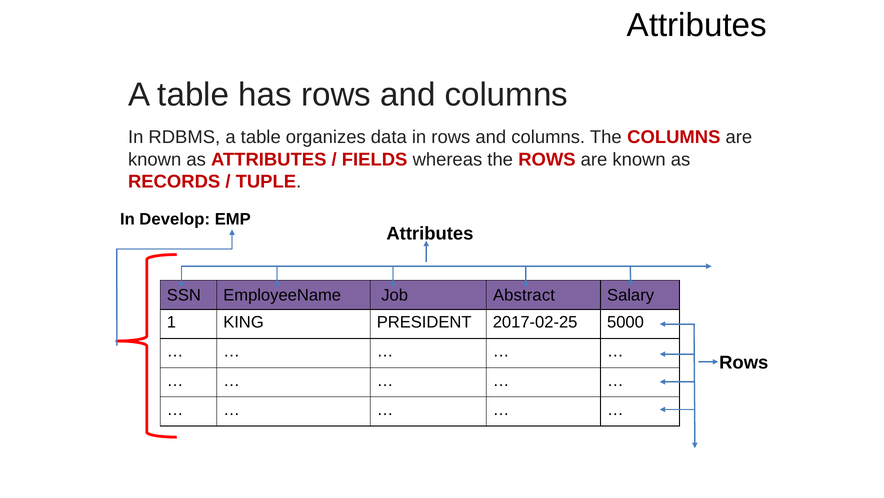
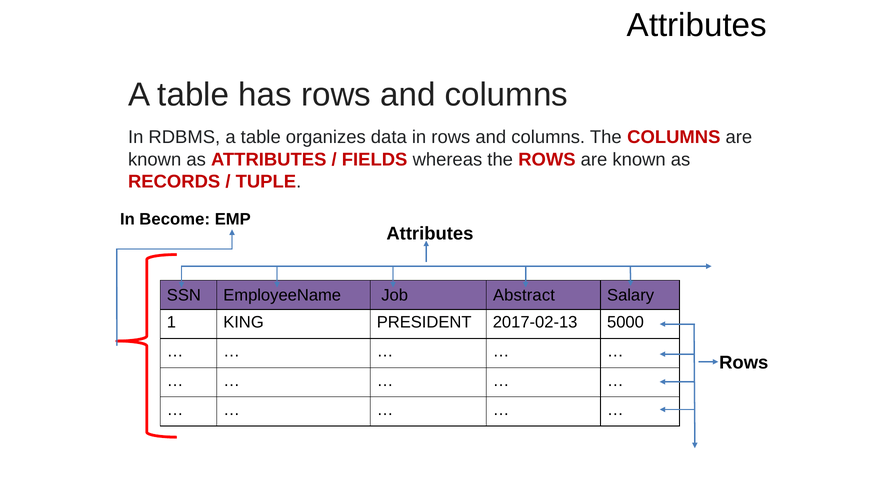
Develop: Develop -> Become
2017-02-25: 2017-02-25 -> 2017-02-13
